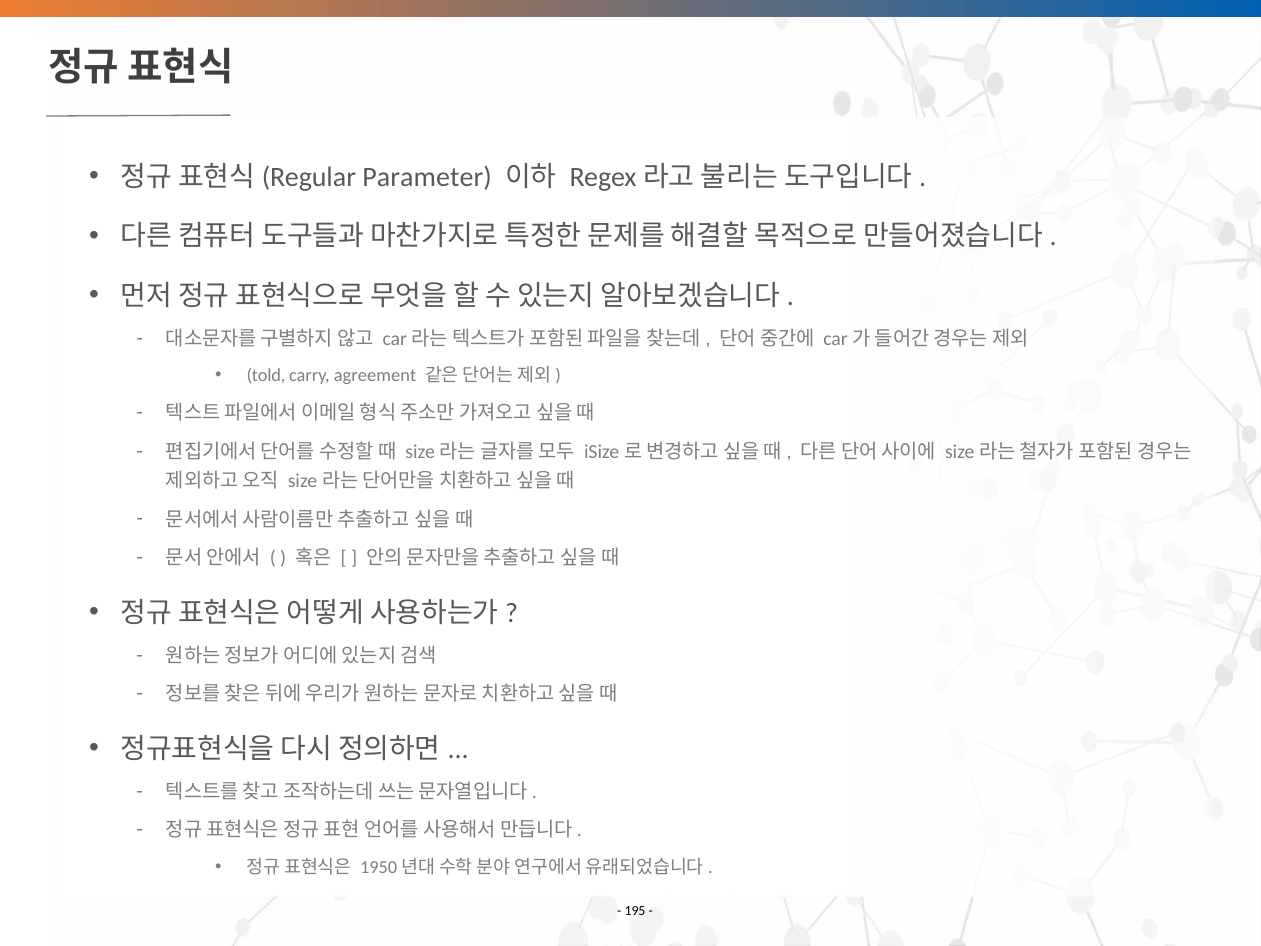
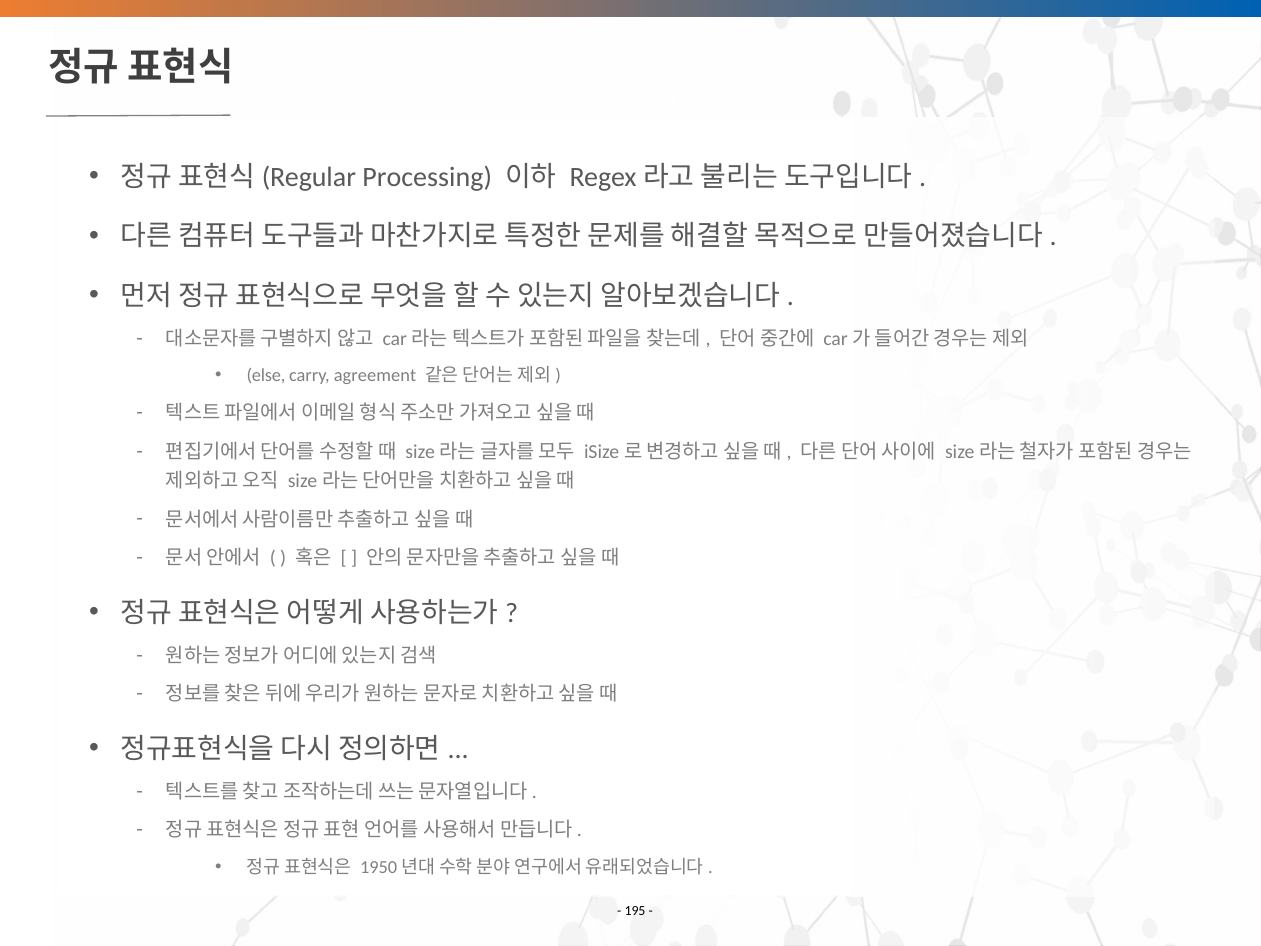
Parameter: Parameter -> Processing
told: told -> else
